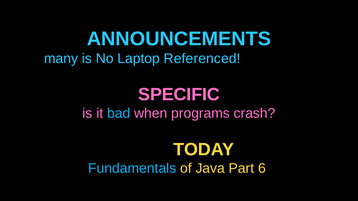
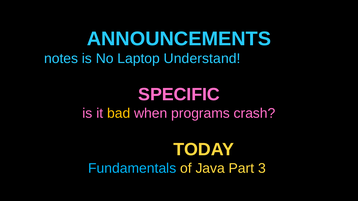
many: many -> notes
Referenced: Referenced -> Understand
bad colour: light blue -> yellow
6: 6 -> 3
